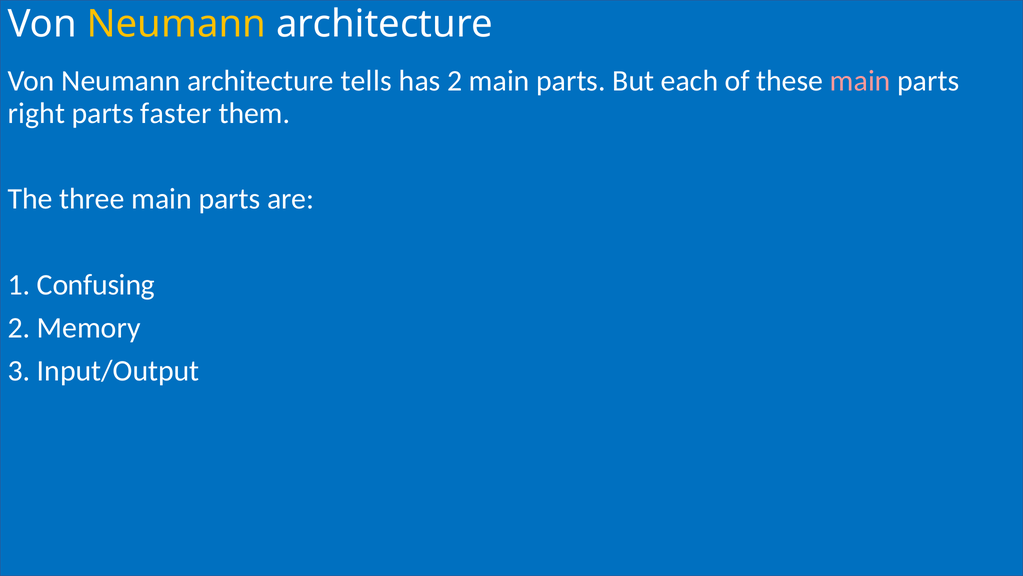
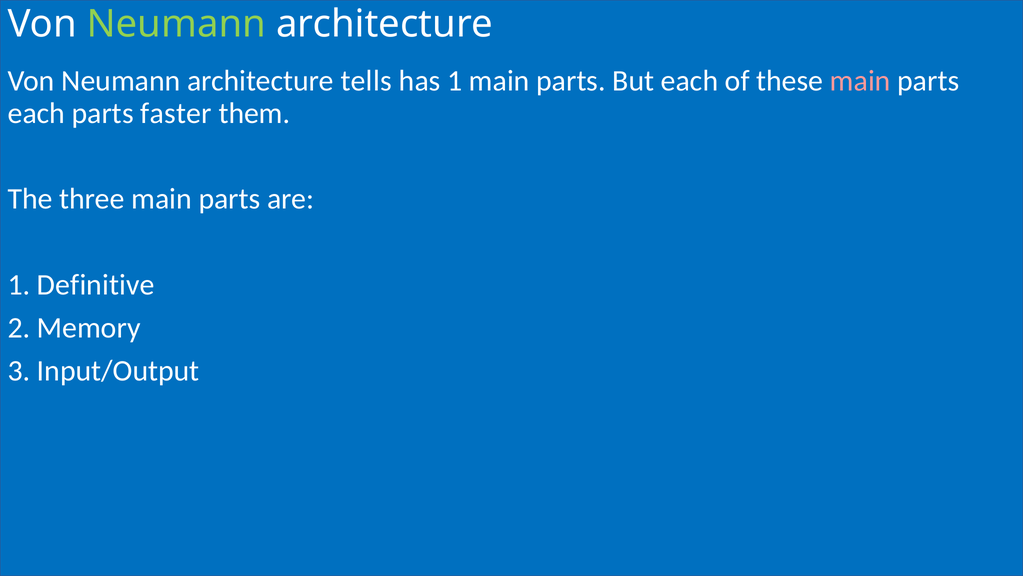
Neumann at (176, 24) colour: yellow -> light green
has 2: 2 -> 1
right at (36, 113): right -> each
Confusing: Confusing -> Definitive
